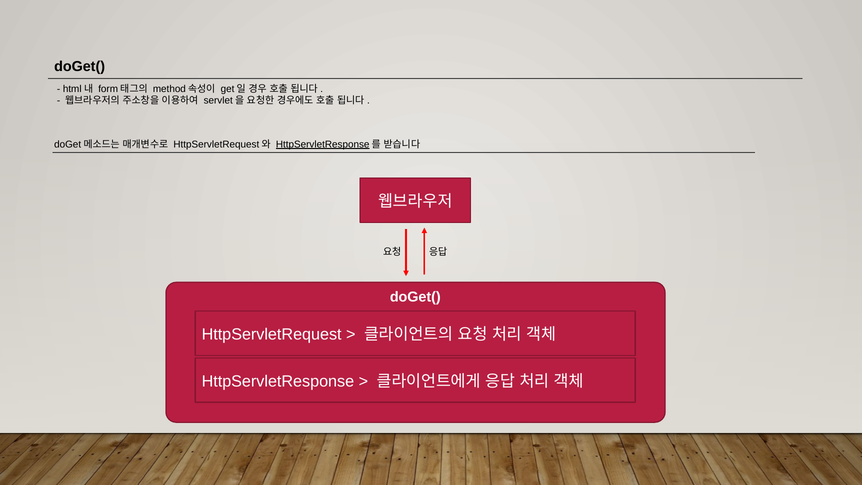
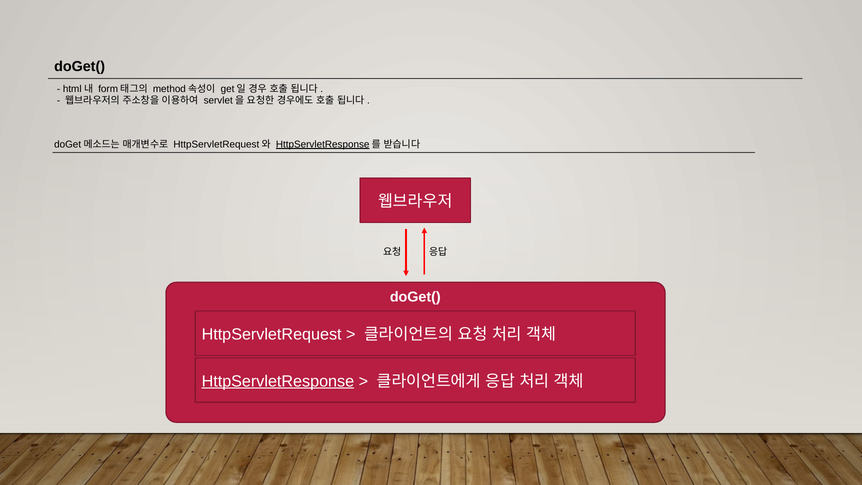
HttpServletResponse at (278, 381) underline: none -> present
